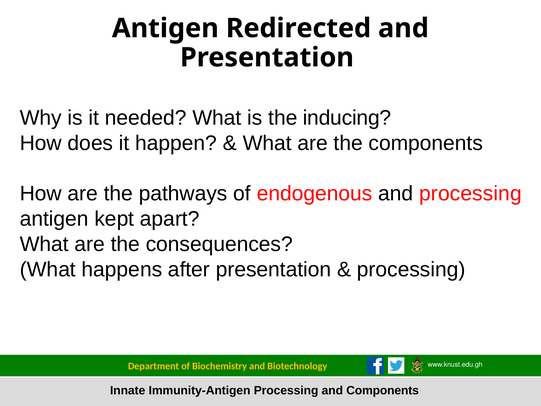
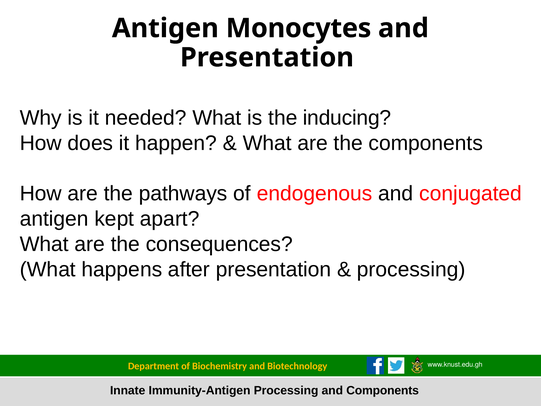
Redirected: Redirected -> Monocytes
and processing: processing -> conjugated
